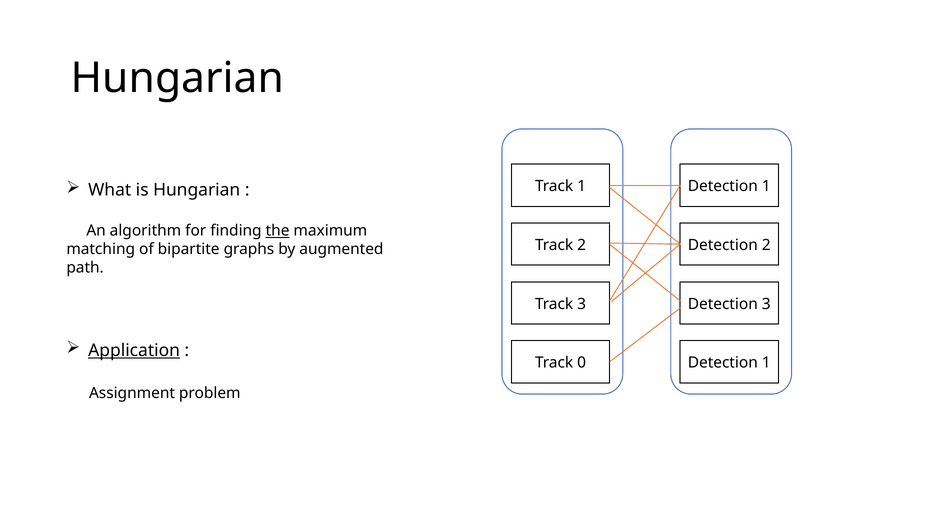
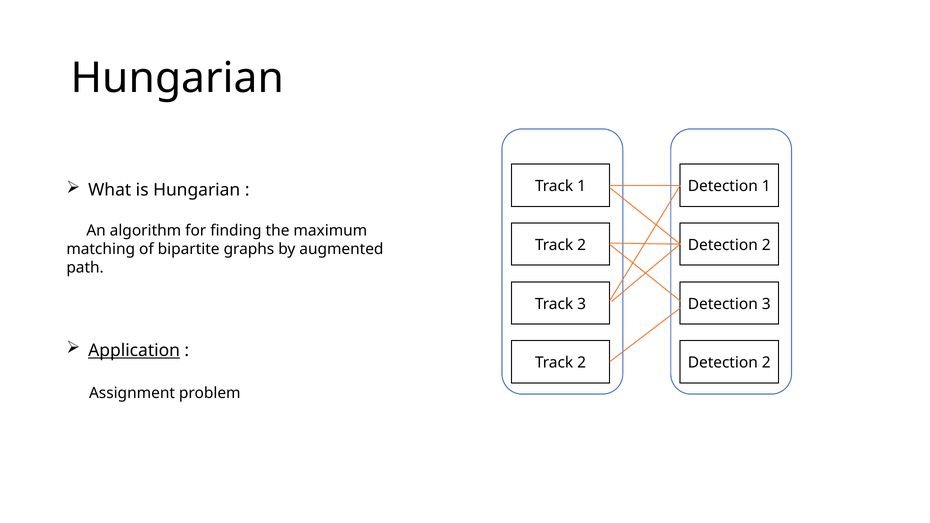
the underline: present -> none
0 at (582, 363): 0 -> 2
1 at (766, 363): 1 -> 2
